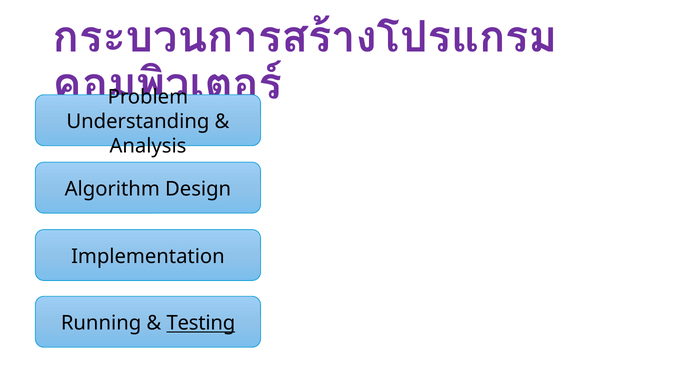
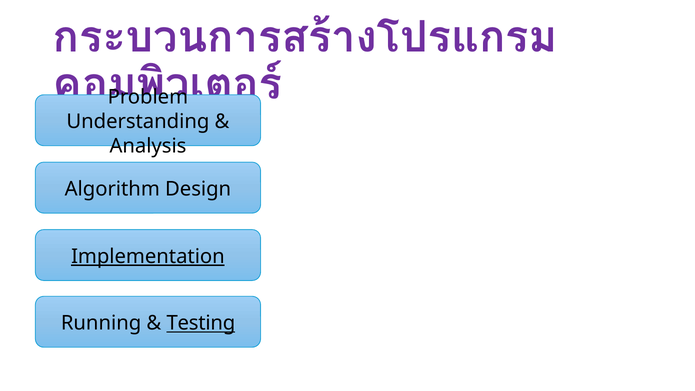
Implementation underline: none -> present
